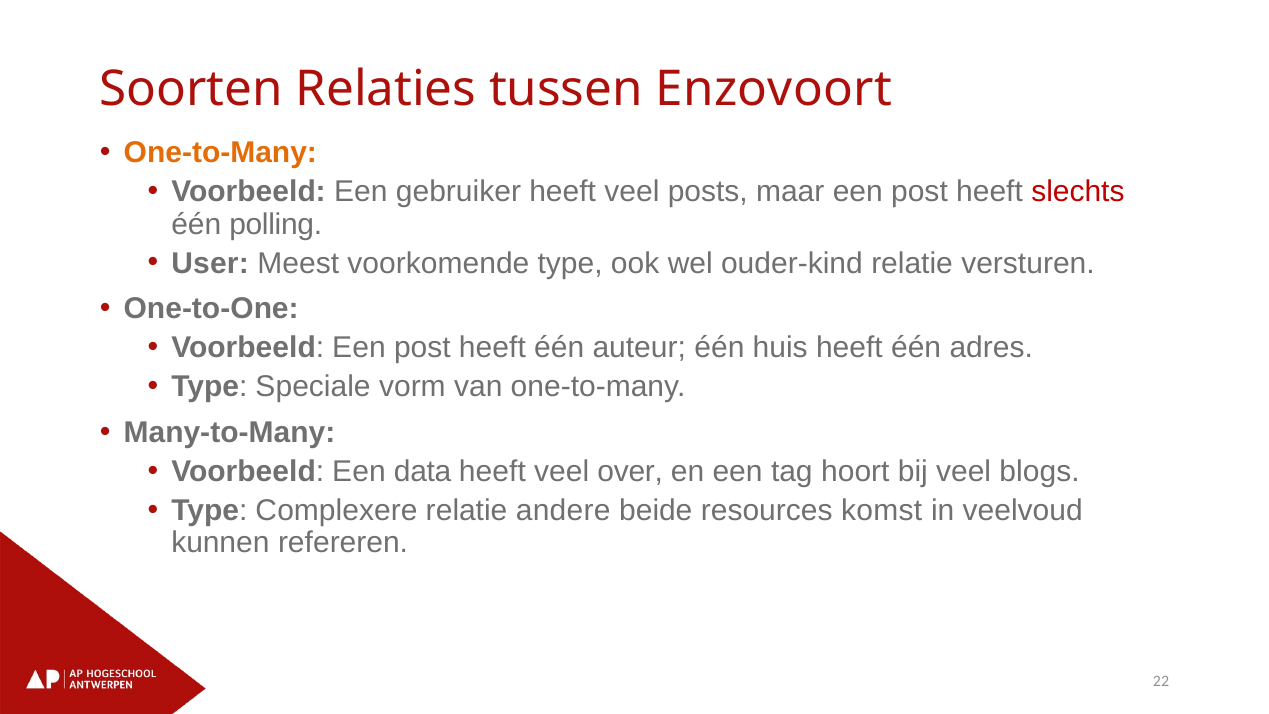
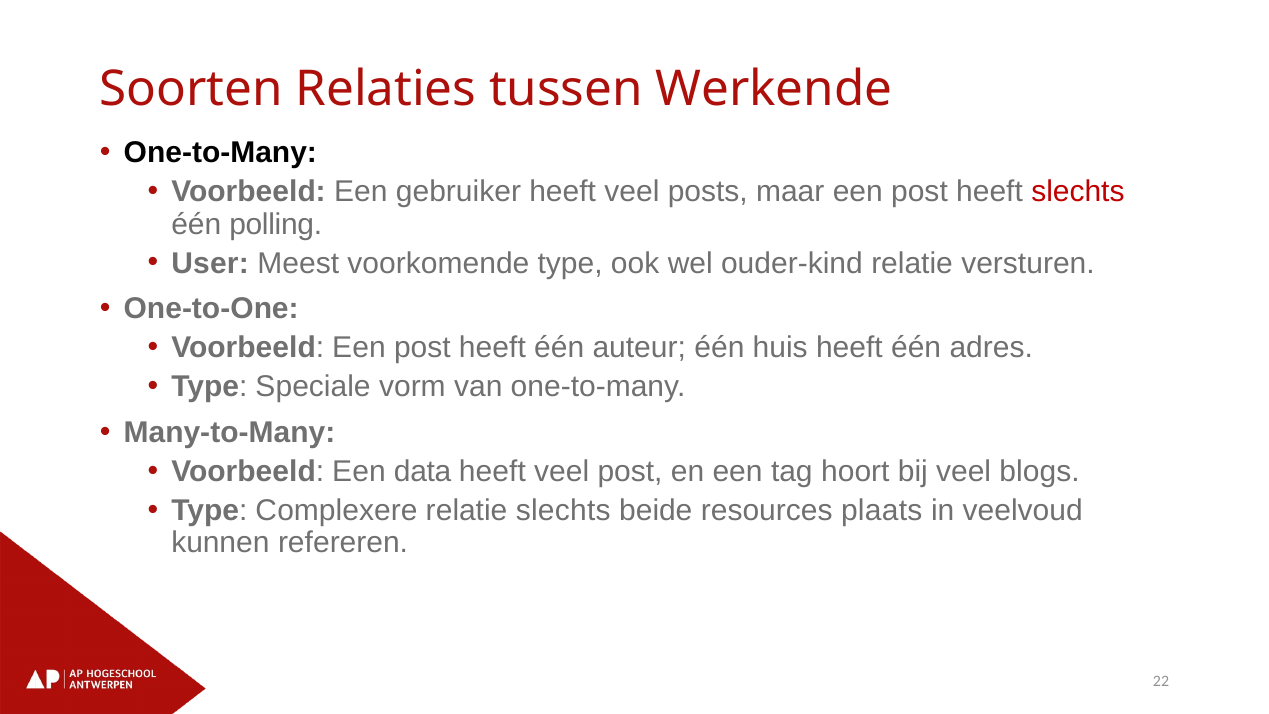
Enzovoort: Enzovoort -> Werkende
One-to-Many at (220, 153) colour: orange -> black
veel over: over -> post
relatie andere: andere -> slechts
komst: komst -> plaats
